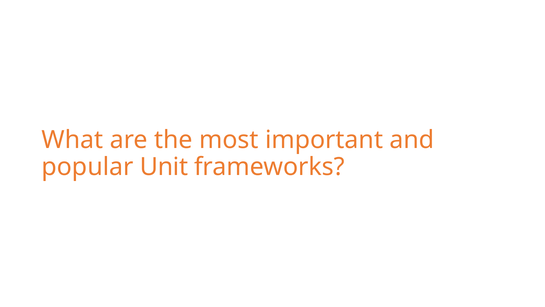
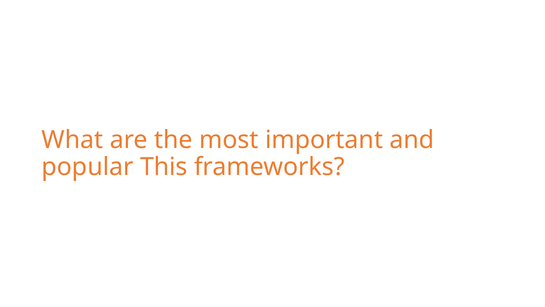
Unit: Unit -> This
